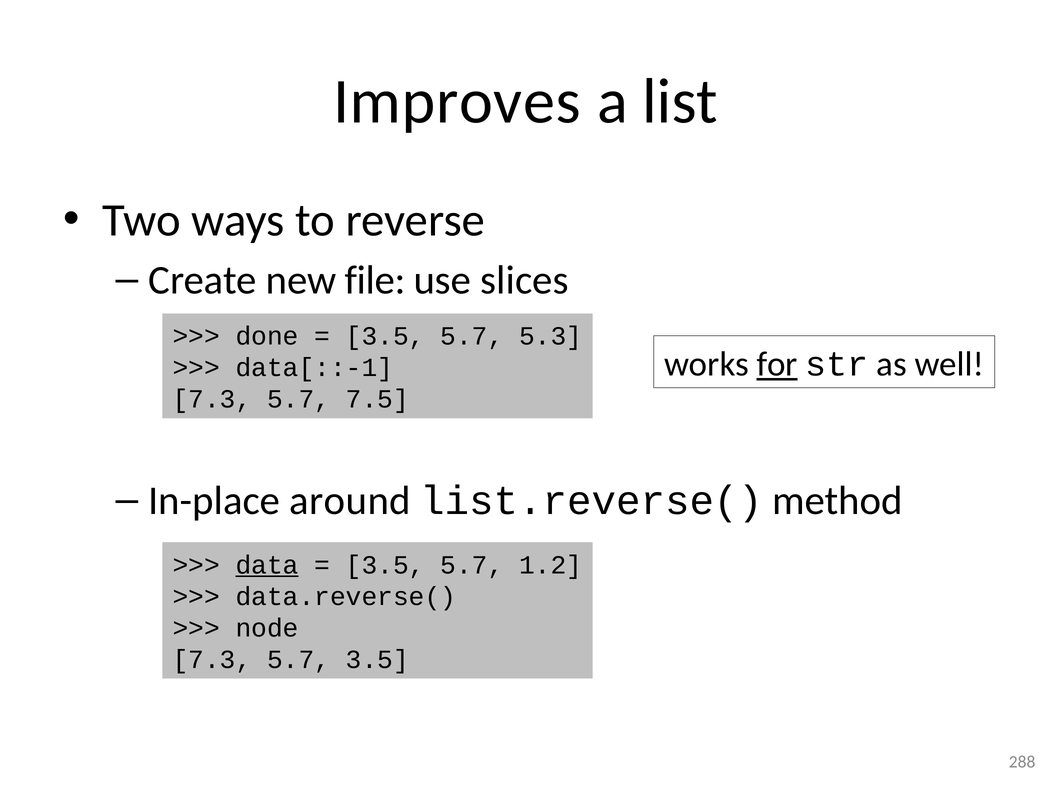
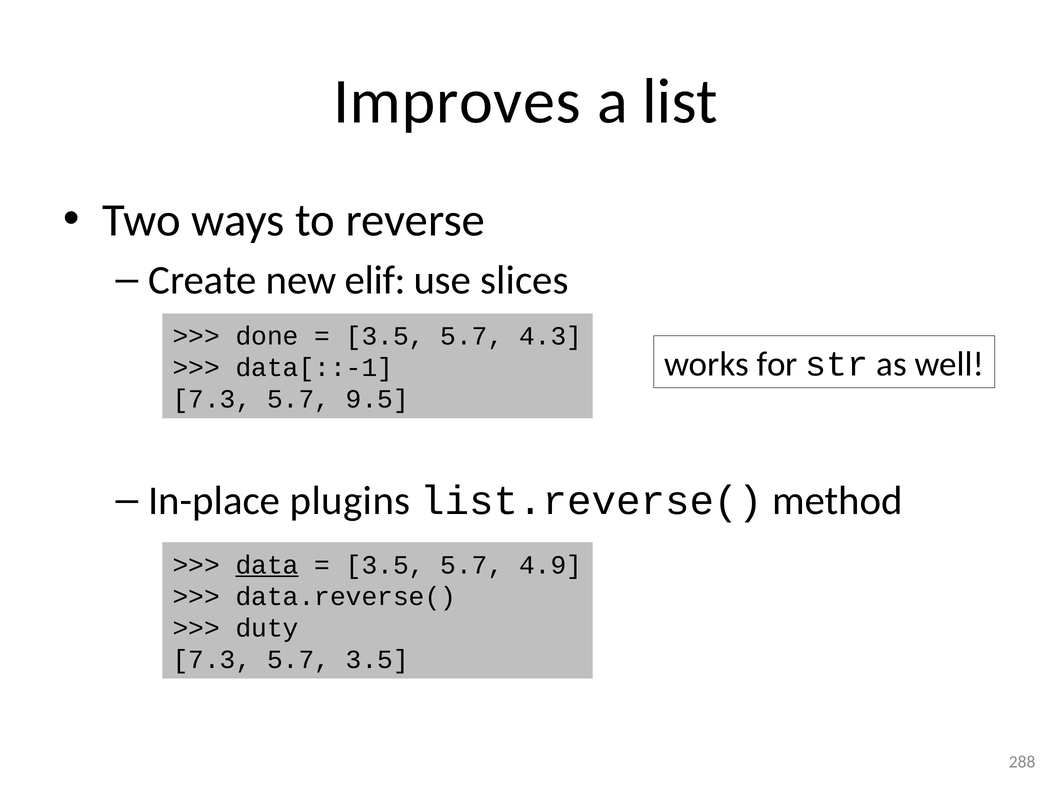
file: file -> elif
5.3: 5.3 -> 4.3
for underline: present -> none
7.5: 7.5 -> 9.5
around: around -> plugins
1.2: 1.2 -> 4.9
node: node -> duty
